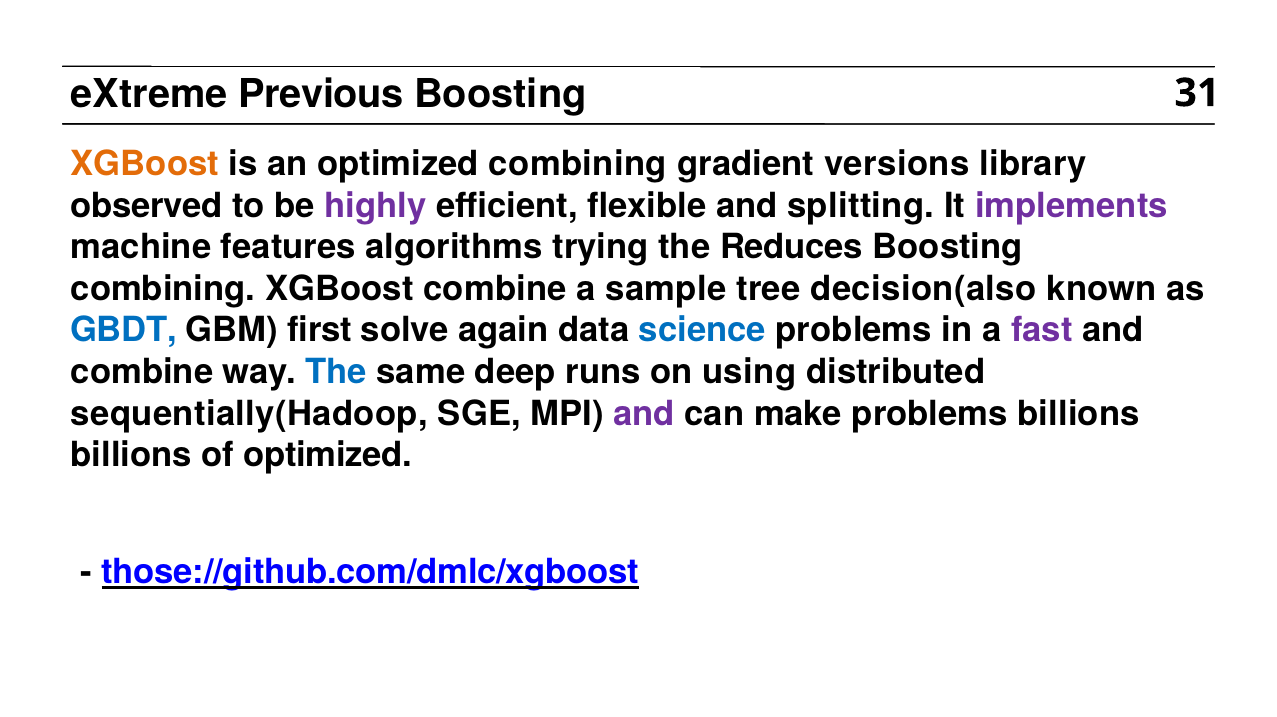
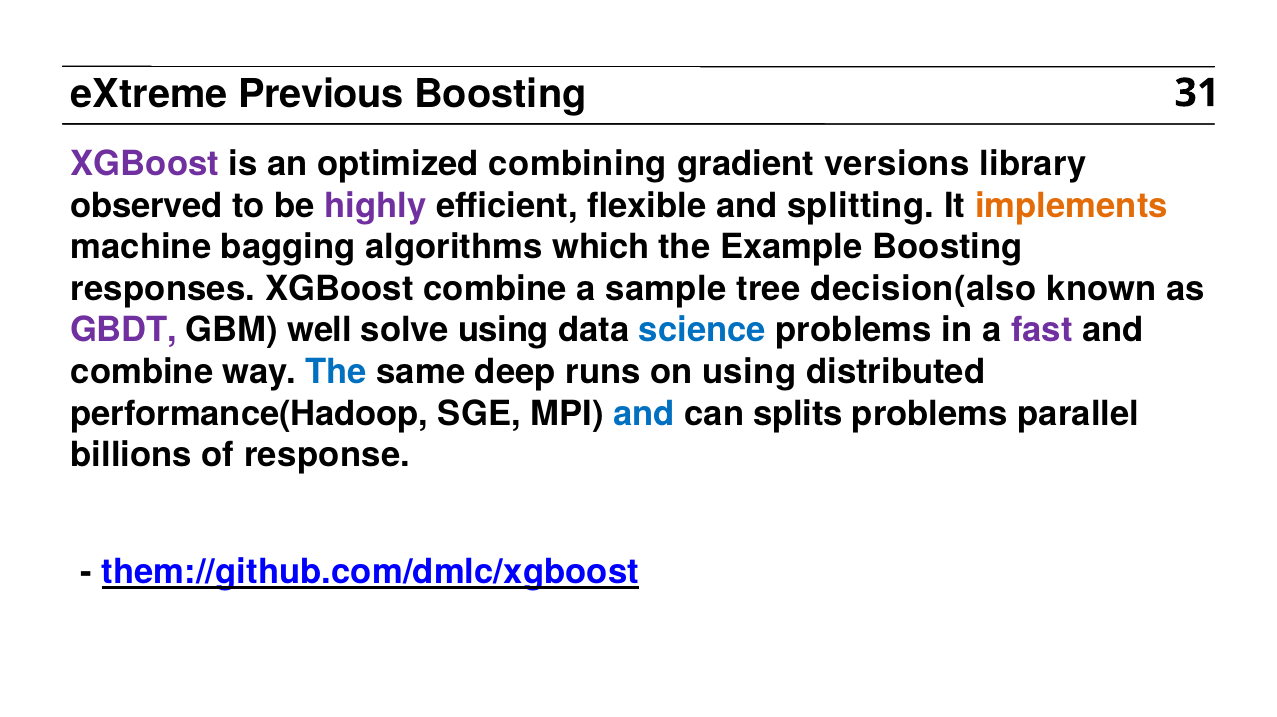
XGBoost at (145, 164) colour: orange -> purple
implements colour: purple -> orange
features: features -> bagging
trying: trying -> which
Reduces: Reduces -> Example
combining at (163, 289): combining -> responses
GBDT colour: blue -> purple
first: first -> well
solve again: again -> using
sequentially(Hadoop: sequentially(Hadoop -> performance(Hadoop
and at (644, 414) colour: purple -> blue
make: make -> splits
problems billions: billions -> parallel
of optimized: optimized -> response
those://github.com/dmlc/xgboost: those://github.com/dmlc/xgboost -> them://github.com/dmlc/xgboost
